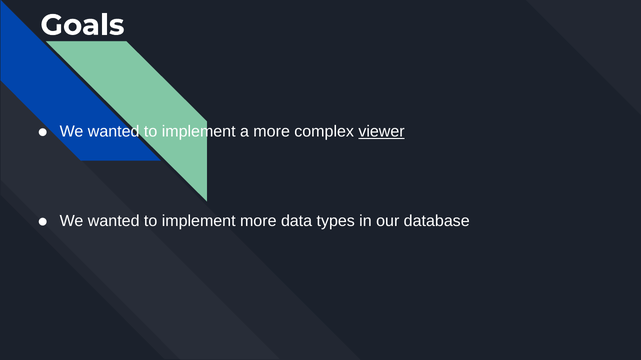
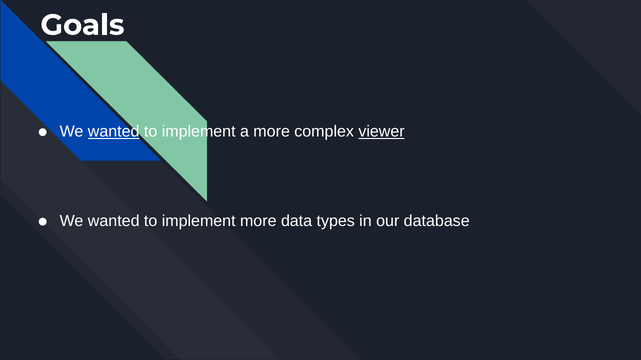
wanted at (114, 132) underline: none -> present
